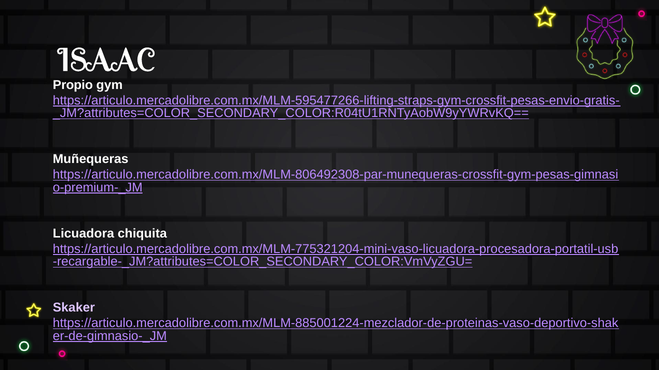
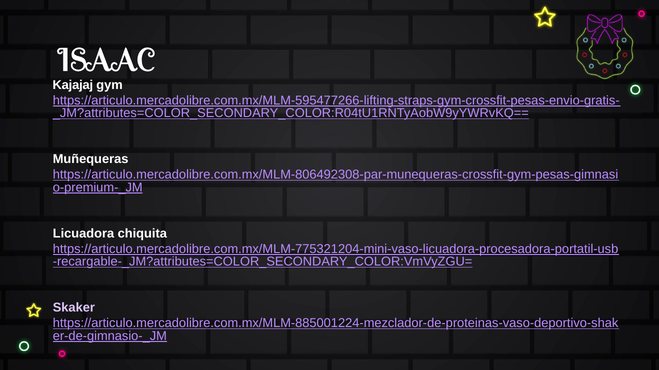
Propio: Propio -> Kajajaj
